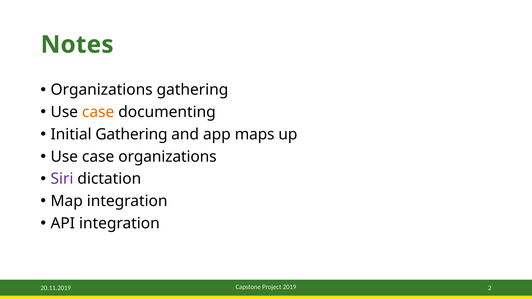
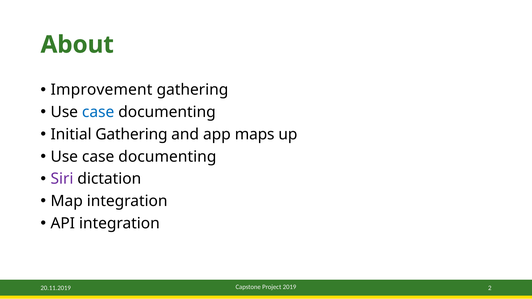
Notes: Notes -> About
Organizations at (102, 90): Organizations -> Improvement
case at (98, 112) colour: orange -> blue
organizations at (167, 157): organizations -> documenting
